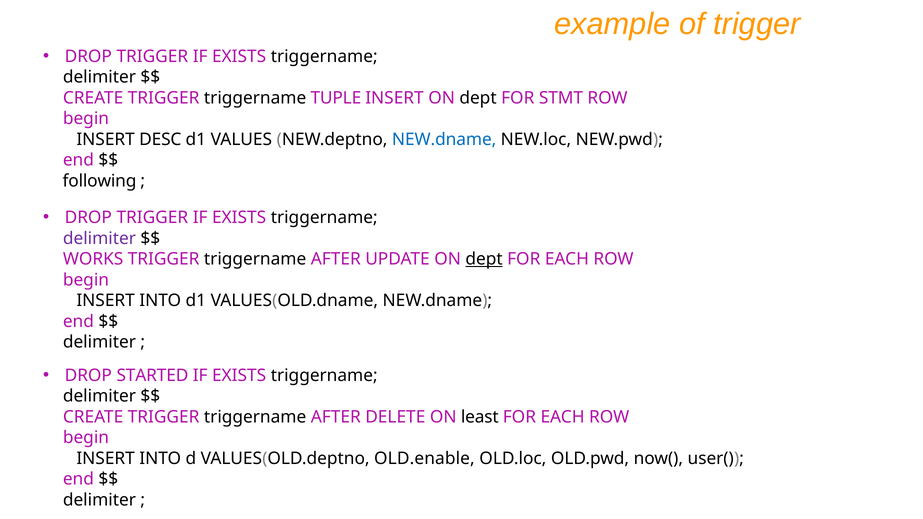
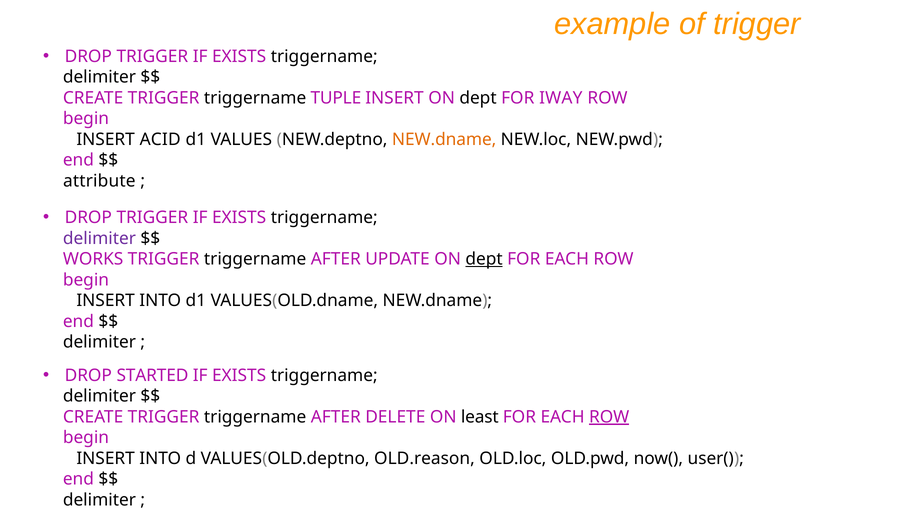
STMT: STMT -> IWAY
DESC: DESC -> ACID
NEW.dname at (444, 140) colour: blue -> orange
following: following -> attribute
ROW at (609, 417) underline: none -> present
OLD.enable: OLD.enable -> OLD.reason
